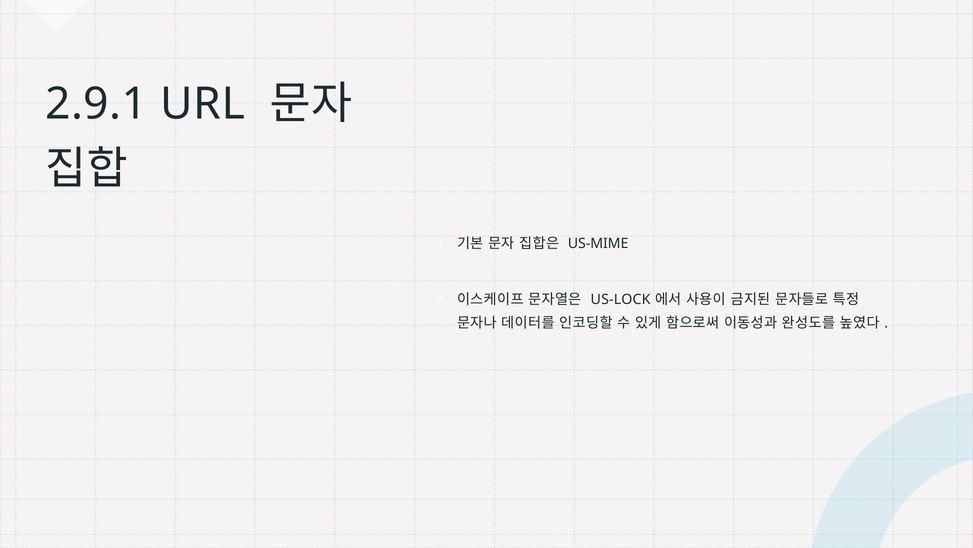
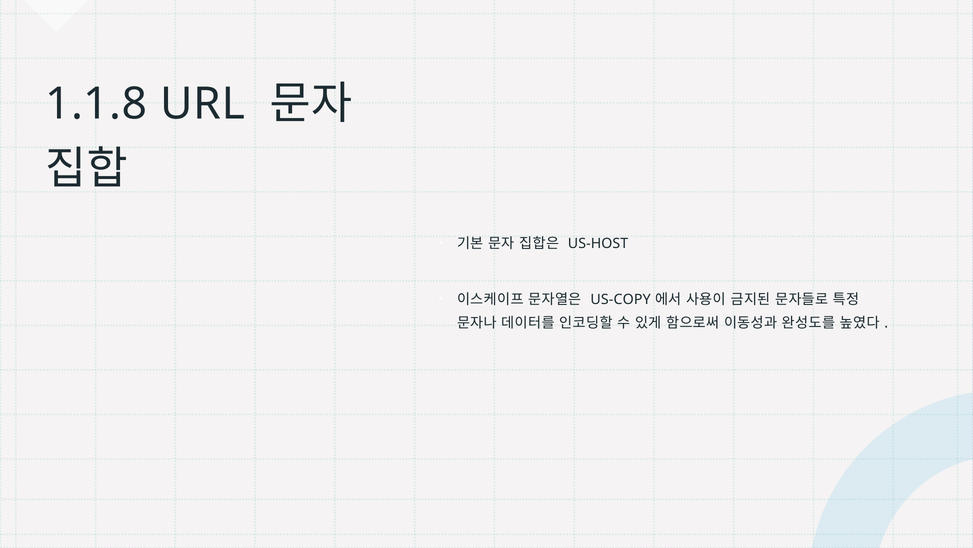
2.9.1: 2.9.1 -> 1.1.8
US-MIME: US-MIME -> US-HOST
US-LOCK: US-LOCK -> US-COPY
